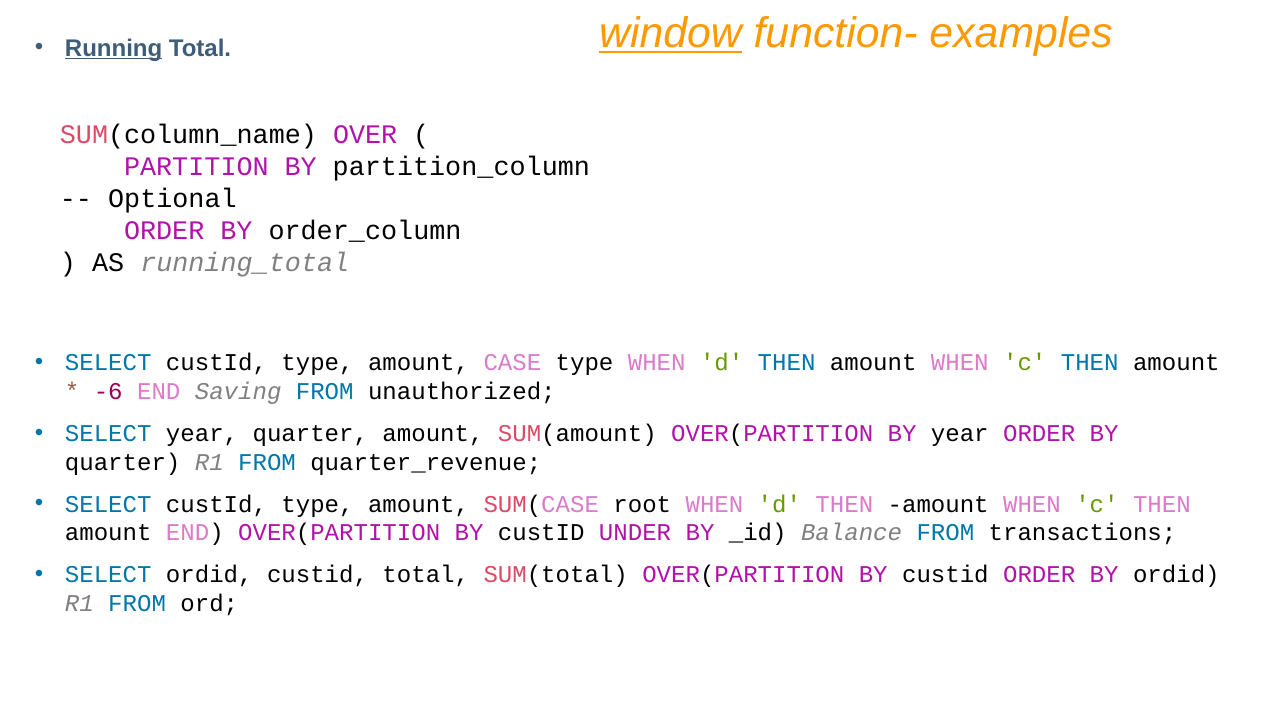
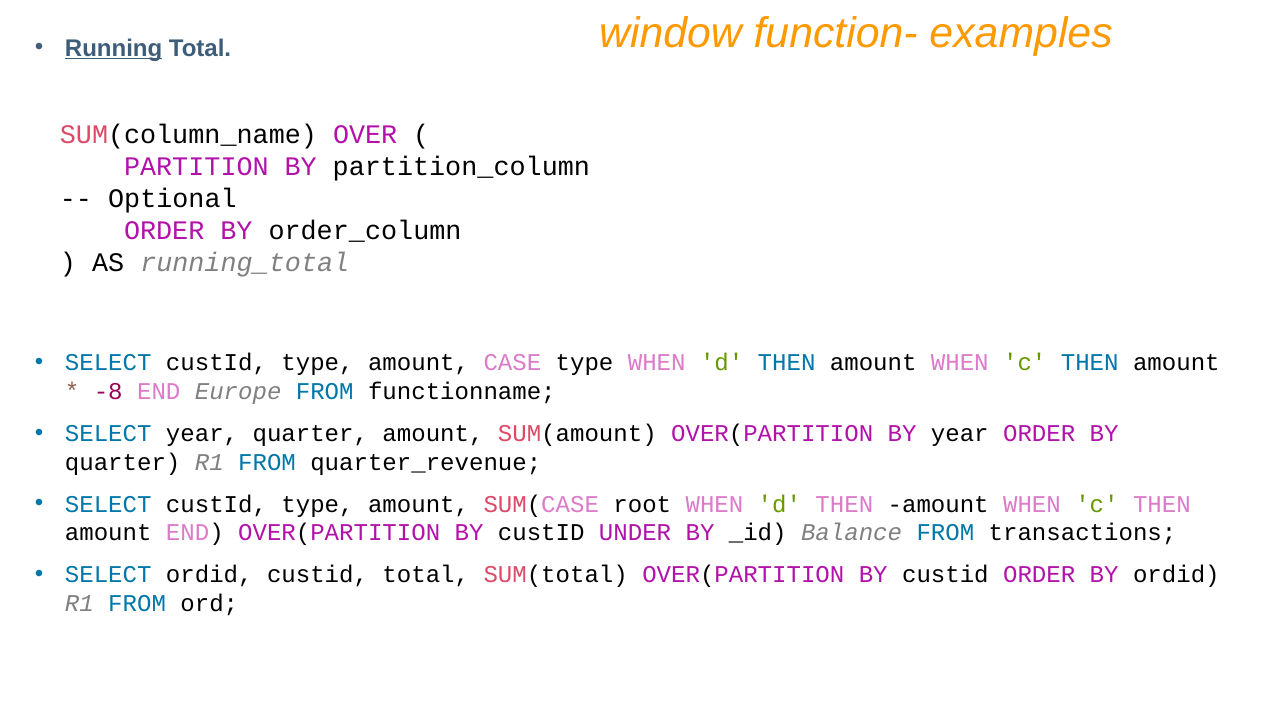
window underline: present -> none
-6: -6 -> -8
Saving: Saving -> Europe
unauthorized: unauthorized -> functionname
